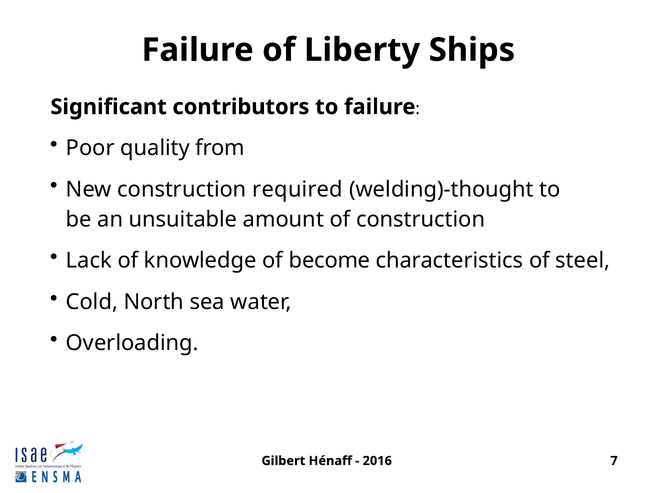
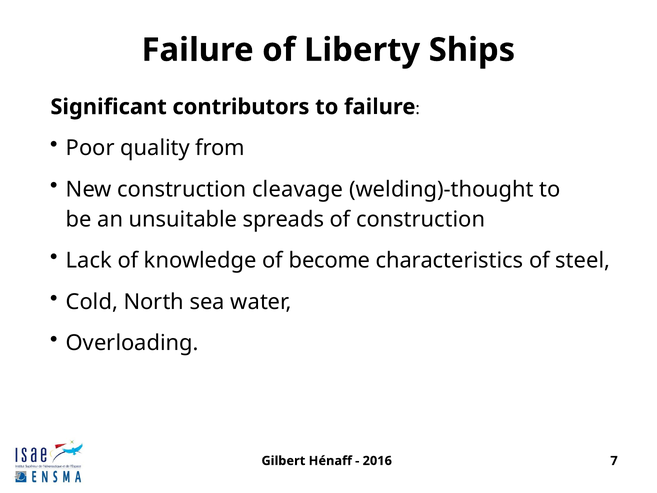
required: required -> cleavage
amount: amount -> spreads
